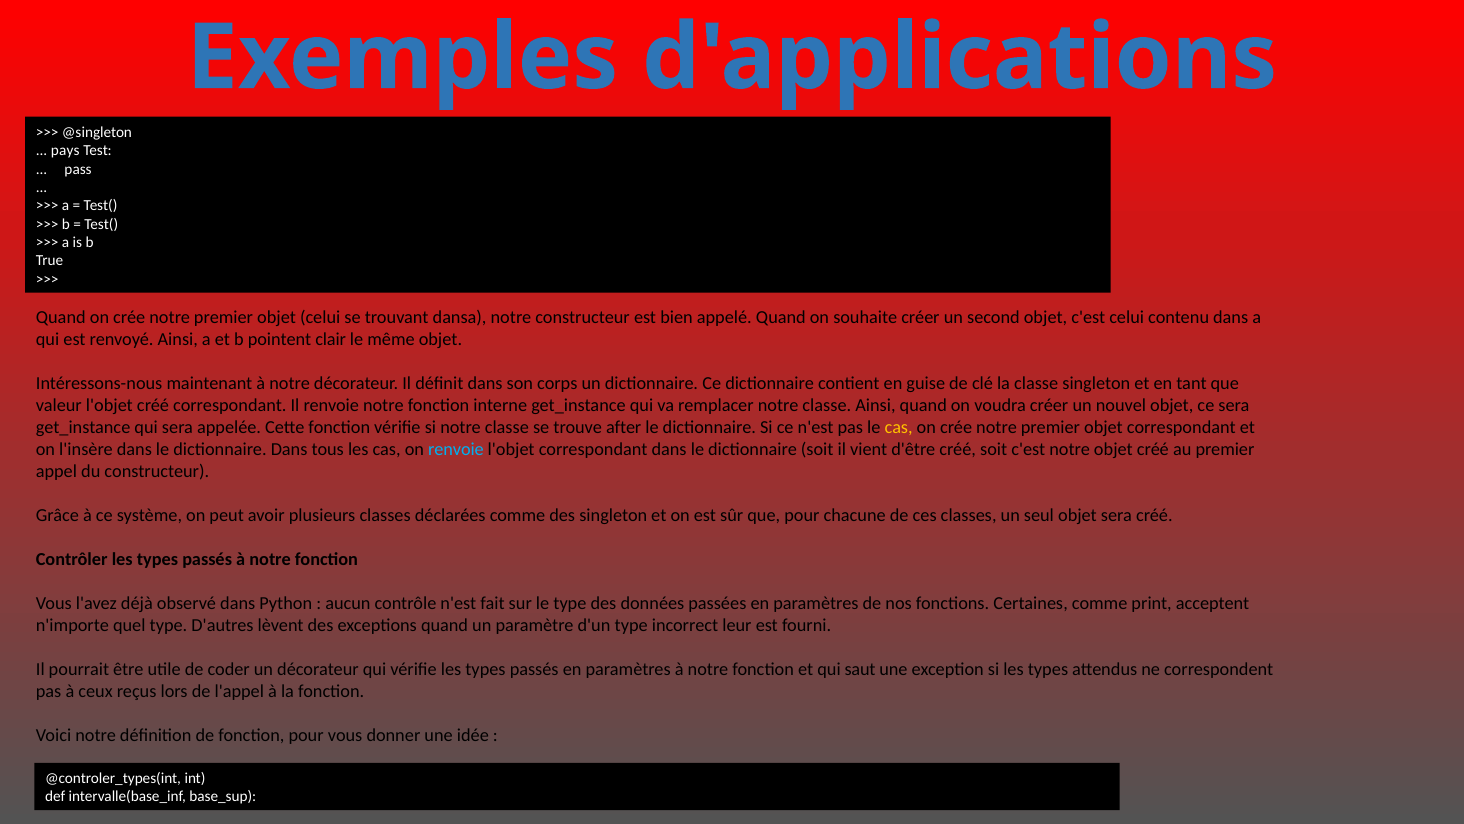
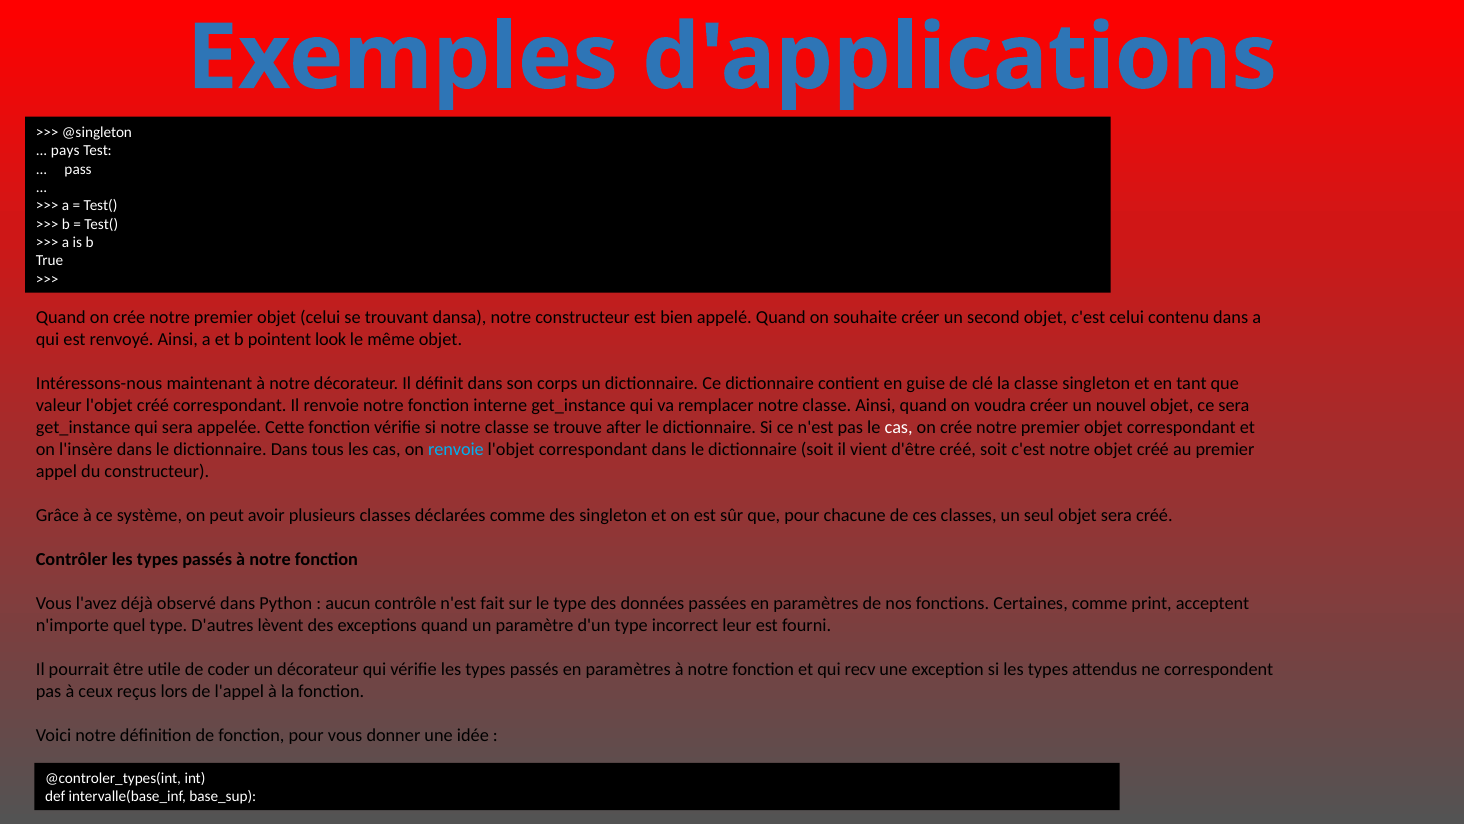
clair: clair -> look
cas at (899, 427) colour: yellow -> white
saut: saut -> recv
